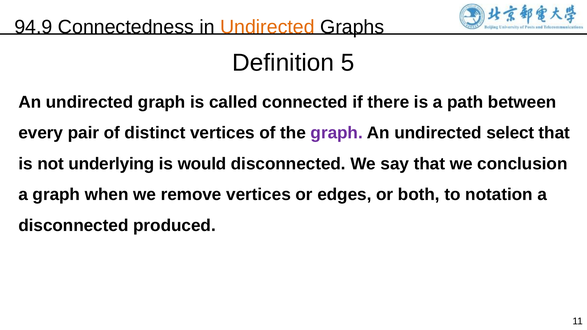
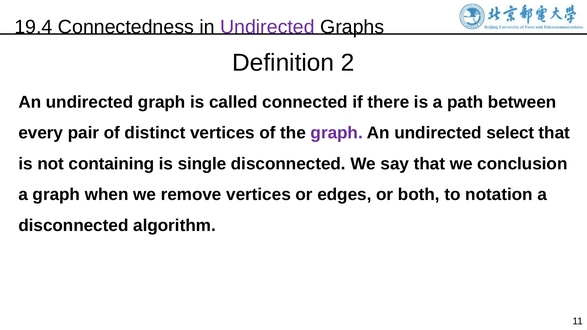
94.9: 94.9 -> 19.4
Undirected at (267, 27) colour: orange -> purple
5: 5 -> 2
underlying: underlying -> containing
would: would -> single
produced: produced -> algorithm
